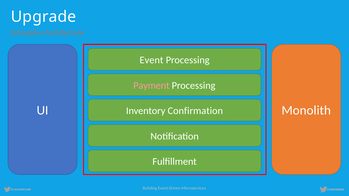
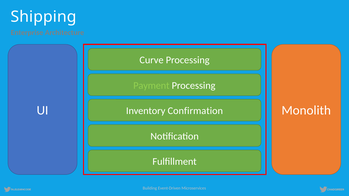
Upgrade: Upgrade -> Shipping
Event: Event -> Curve
Payment colour: pink -> light green
